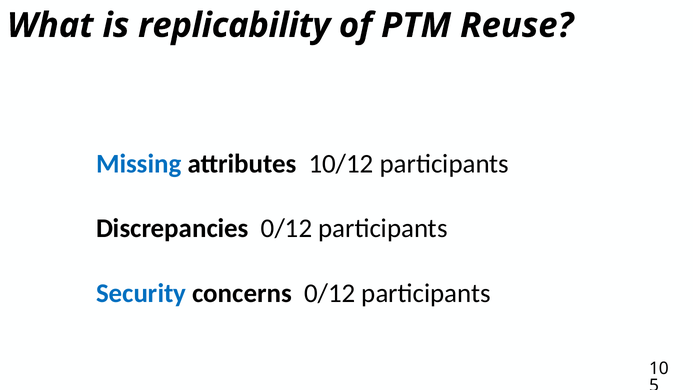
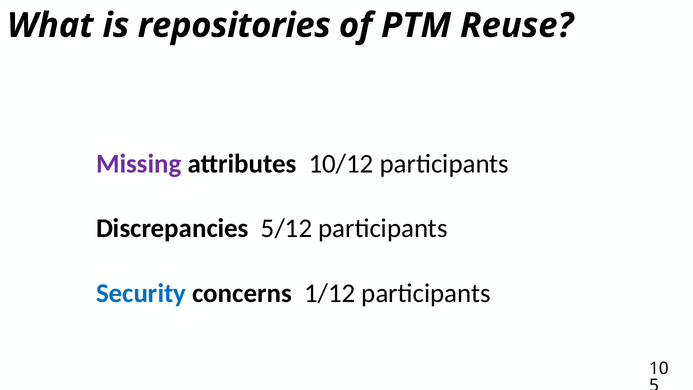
replicability: replicability -> repositories
Missing colour: blue -> purple
Discrepancies 0/12: 0/12 -> 5/12
concerns 0/12: 0/12 -> 1/12
